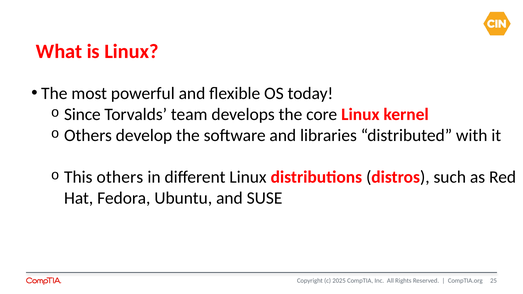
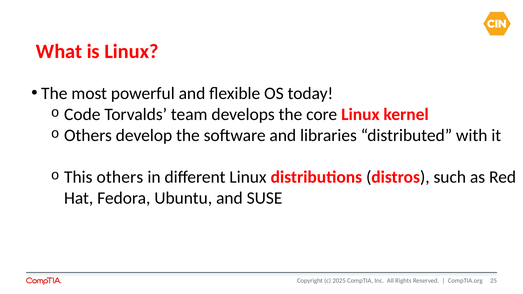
Since: Since -> Code
